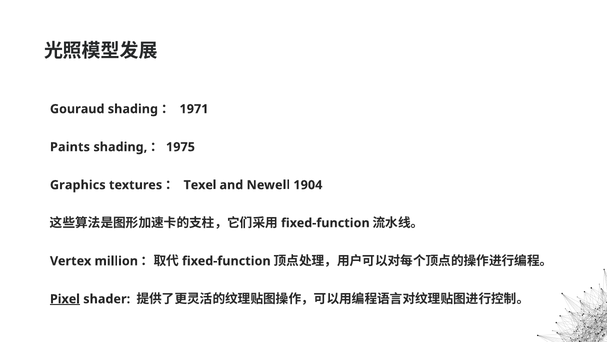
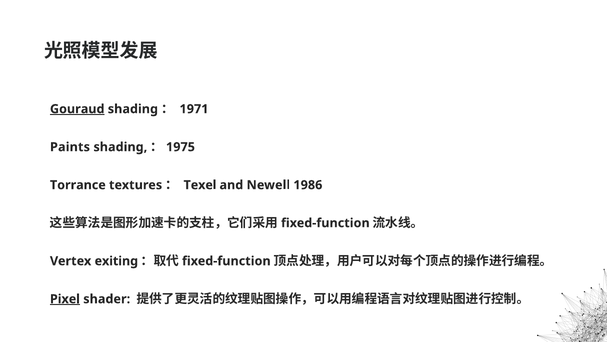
Gouraud underline: none -> present
Graphics: Graphics -> Torrance
1904: 1904 -> 1986
million: million -> exiting
